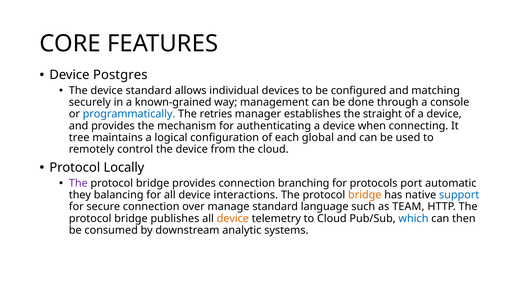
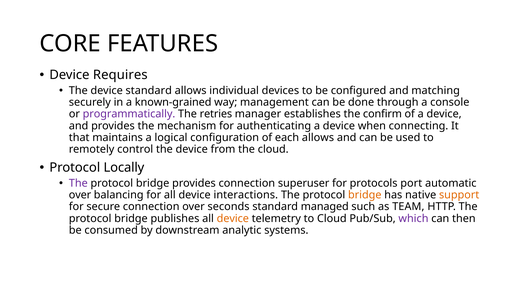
Postgres: Postgres -> Requires
programmatically colour: blue -> purple
straight: straight -> confirm
tree: tree -> that
each global: global -> allows
branching: branching -> superuser
they at (80, 195): they -> over
support colour: blue -> orange
manage: manage -> seconds
language: language -> managed
which colour: blue -> purple
